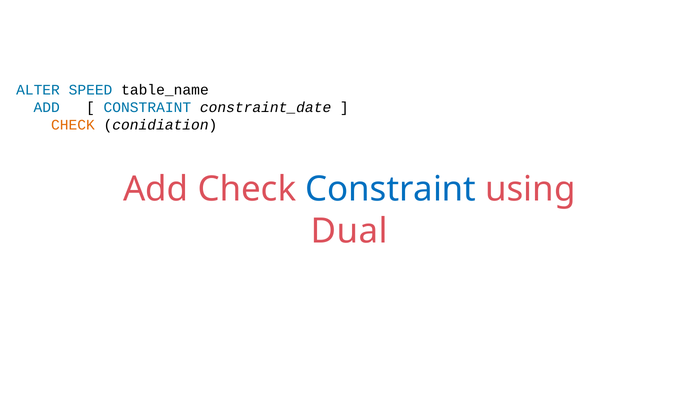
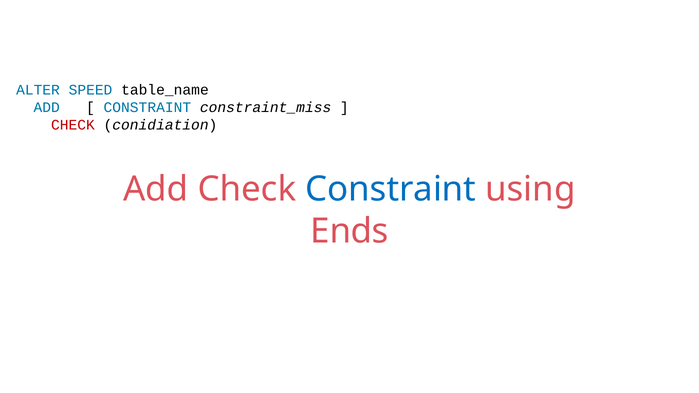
constraint_date: constraint_date -> constraint_miss
CHECK at (73, 125) colour: orange -> red
Dual: Dual -> Ends
